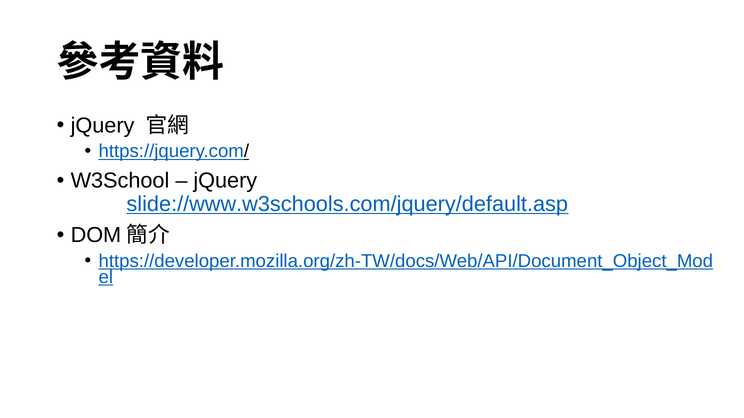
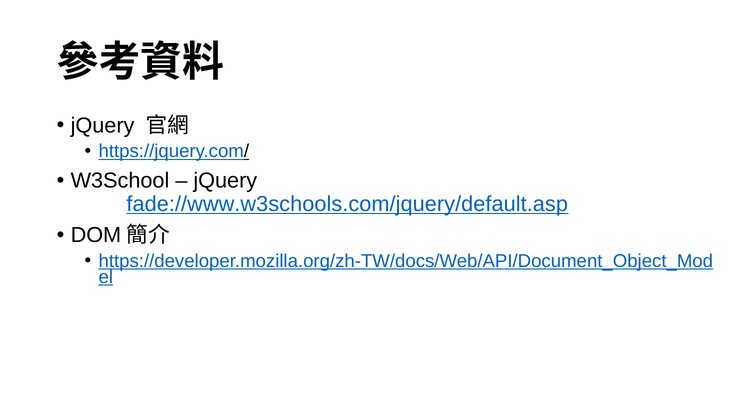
slide://www.w3schools.com/jquery/default.asp: slide://www.w3schools.com/jquery/default.asp -> fade://www.w3schools.com/jquery/default.asp
